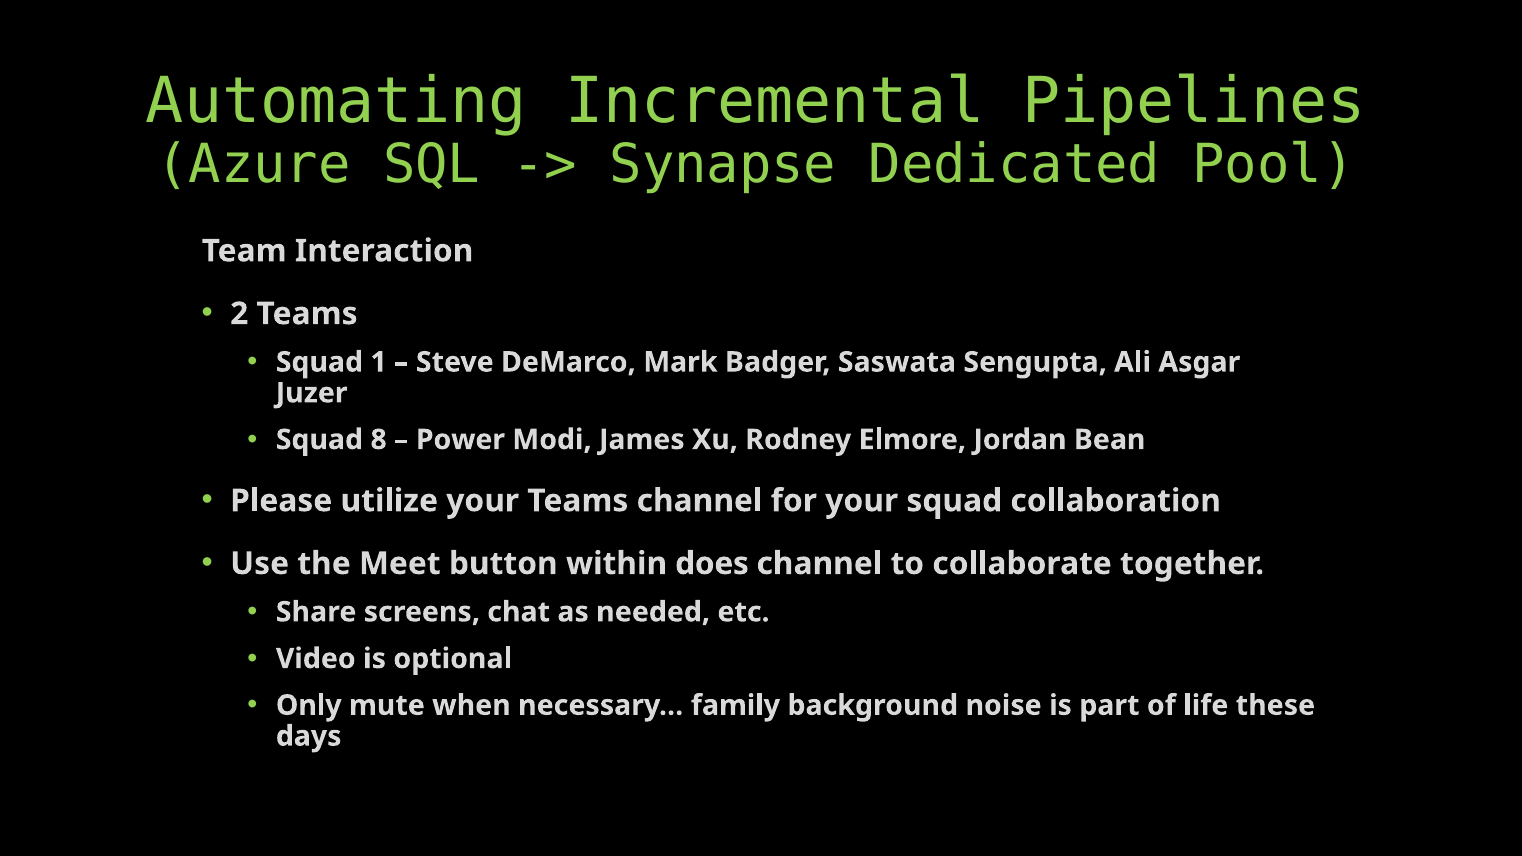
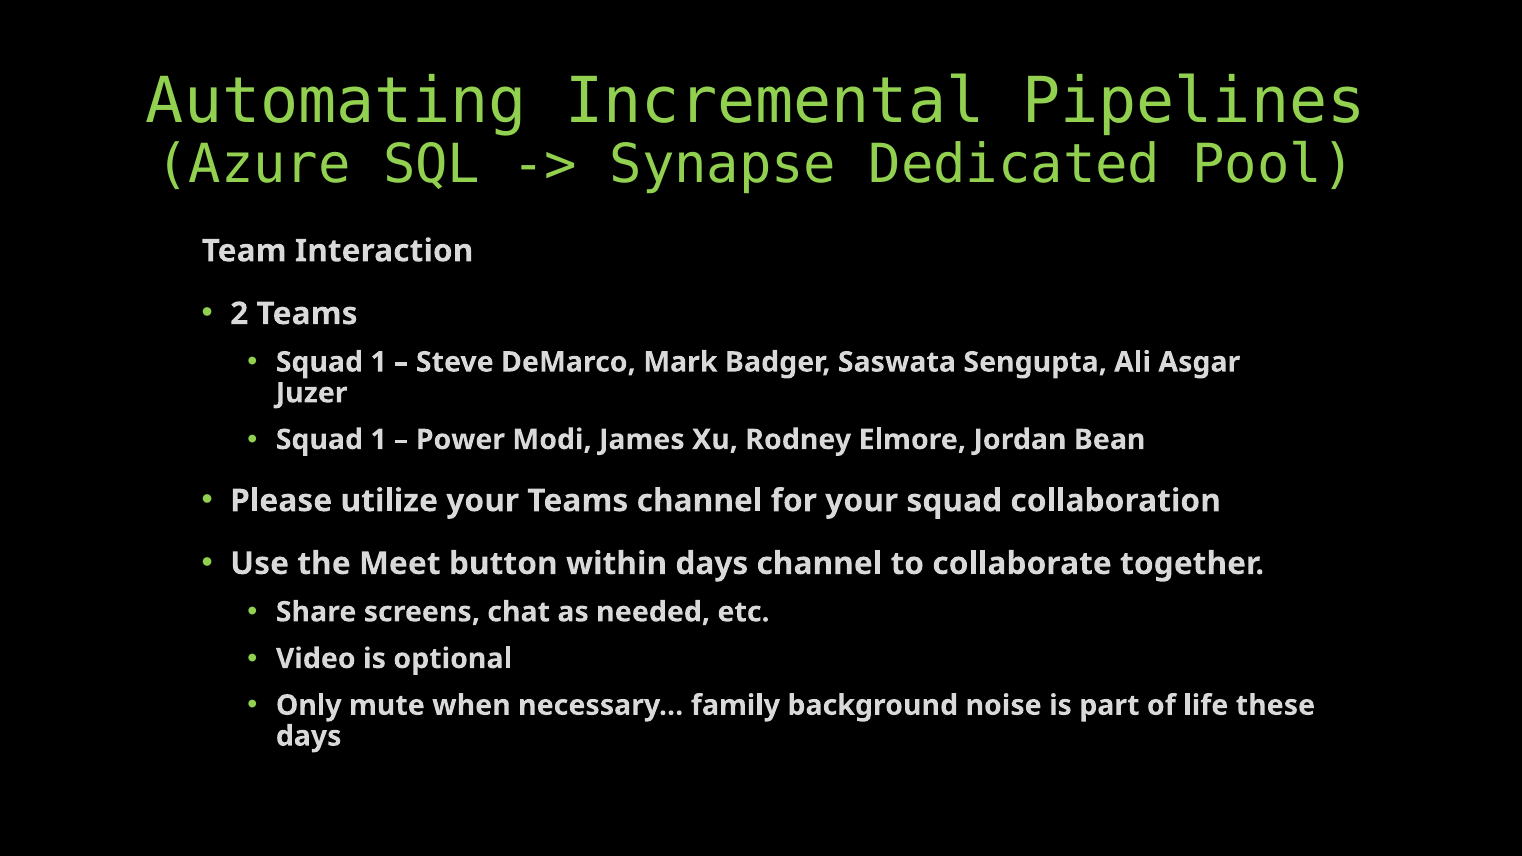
8 at (379, 440): 8 -> 1
within does: does -> days
